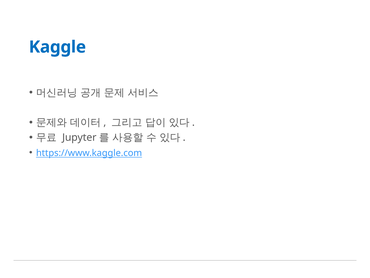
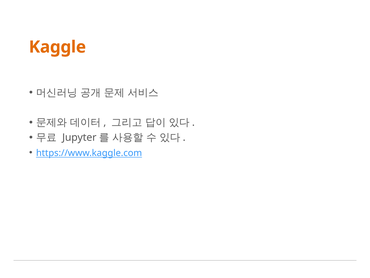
Kaggle colour: blue -> orange
